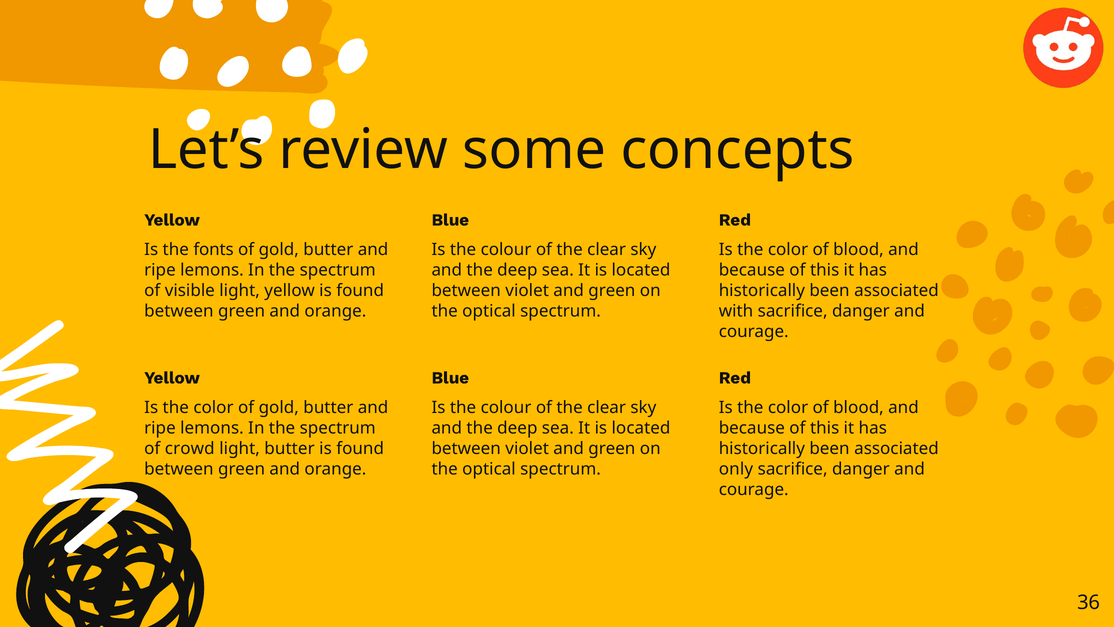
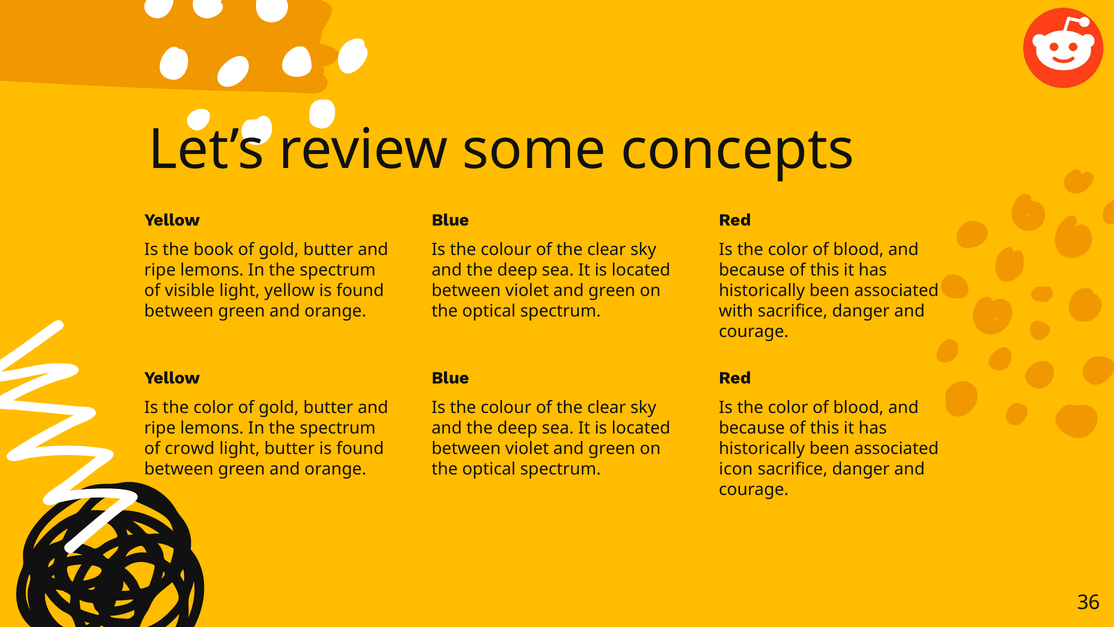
fonts: fonts -> book
only: only -> icon
